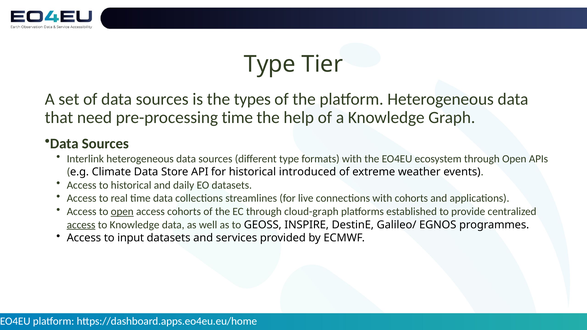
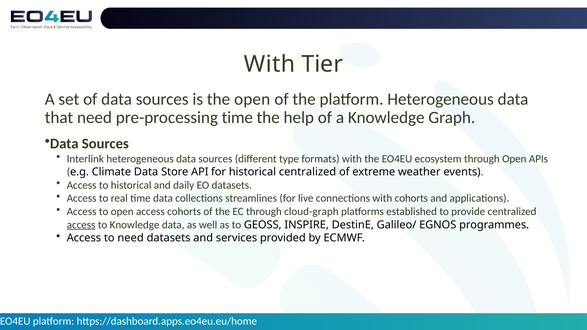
Type at (270, 64): Type -> With
the types: types -> open
historical introduced: introduced -> centralized
open at (122, 212) underline: present -> none
to input: input -> need
